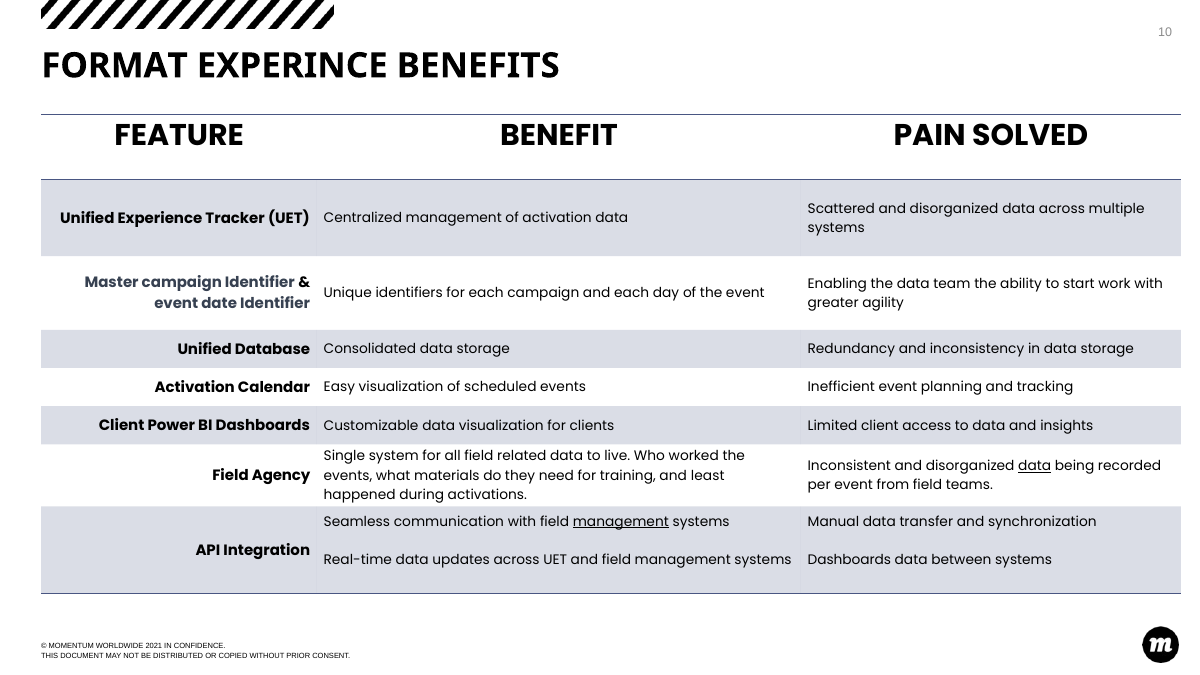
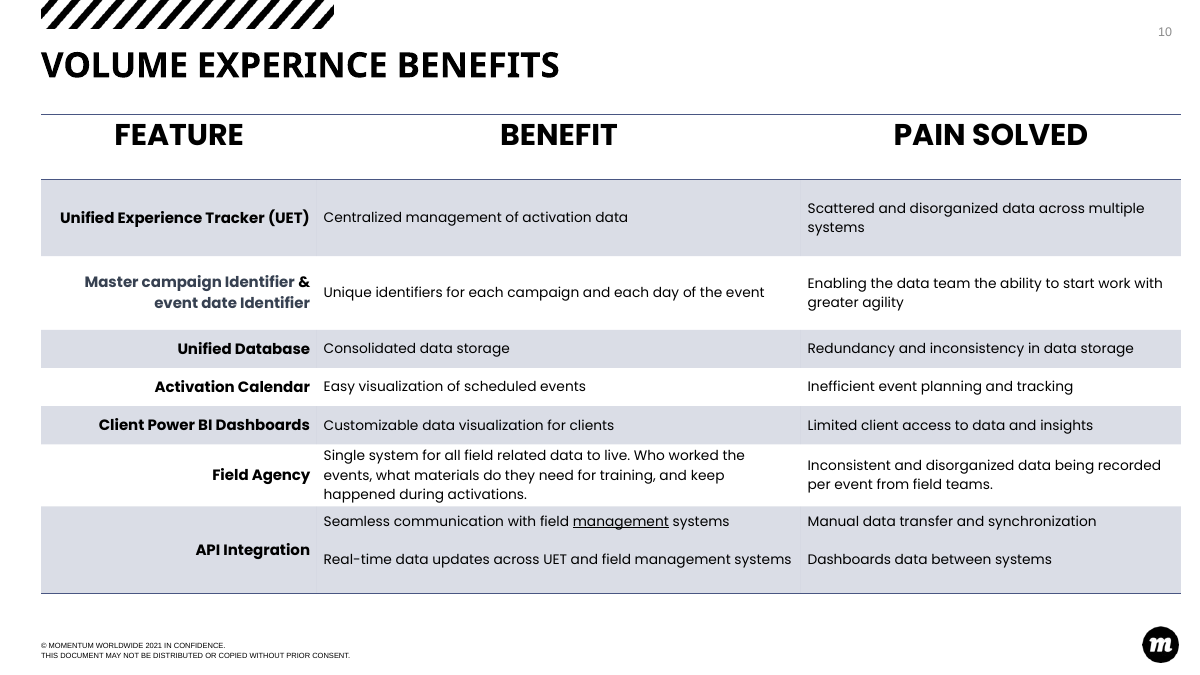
FORMAT: FORMAT -> VOLUME
data at (1035, 466) underline: present -> none
least: least -> keep
